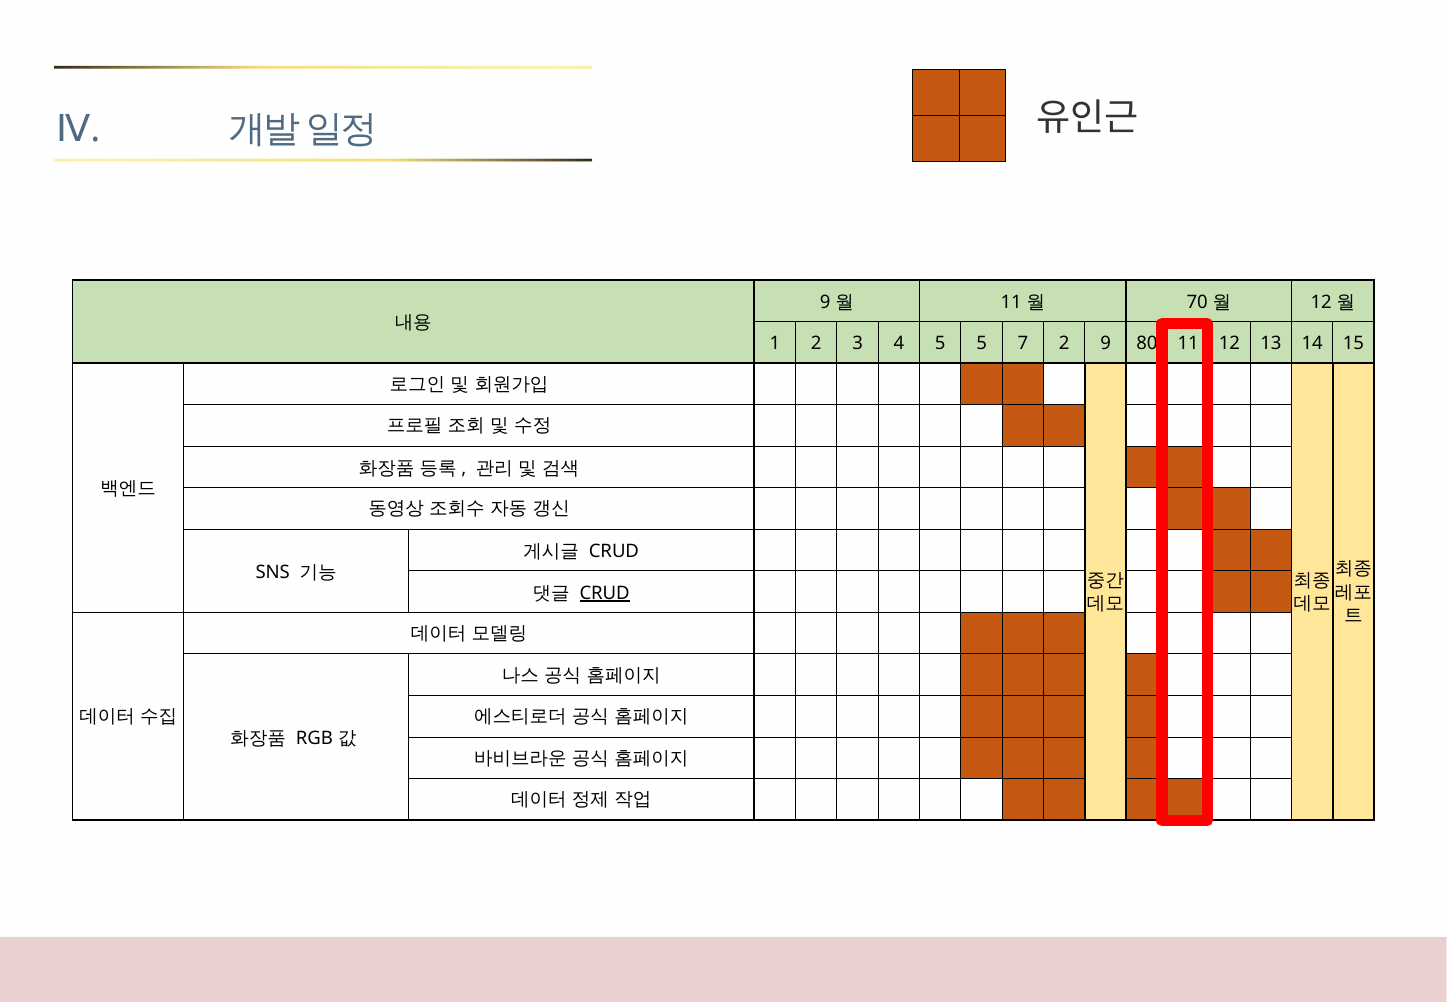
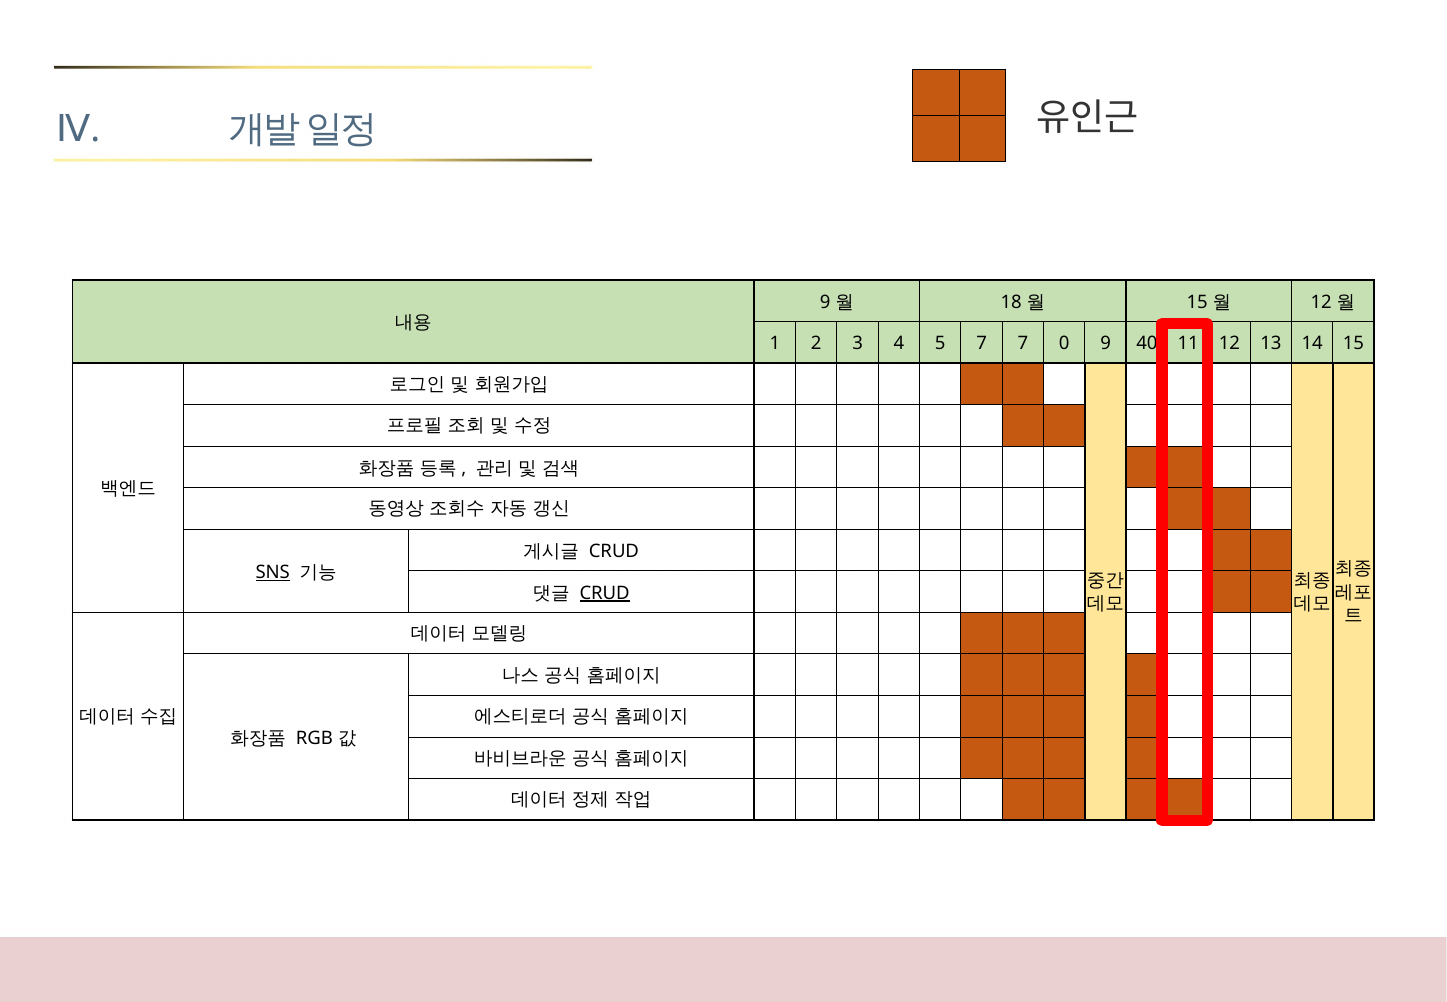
11 at (1011, 302): 11 -> 18
70 at (1197, 302): 70 -> 15
5 5: 5 -> 7
7 2: 2 -> 0
80: 80 -> 40
SNS underline: none -> present
